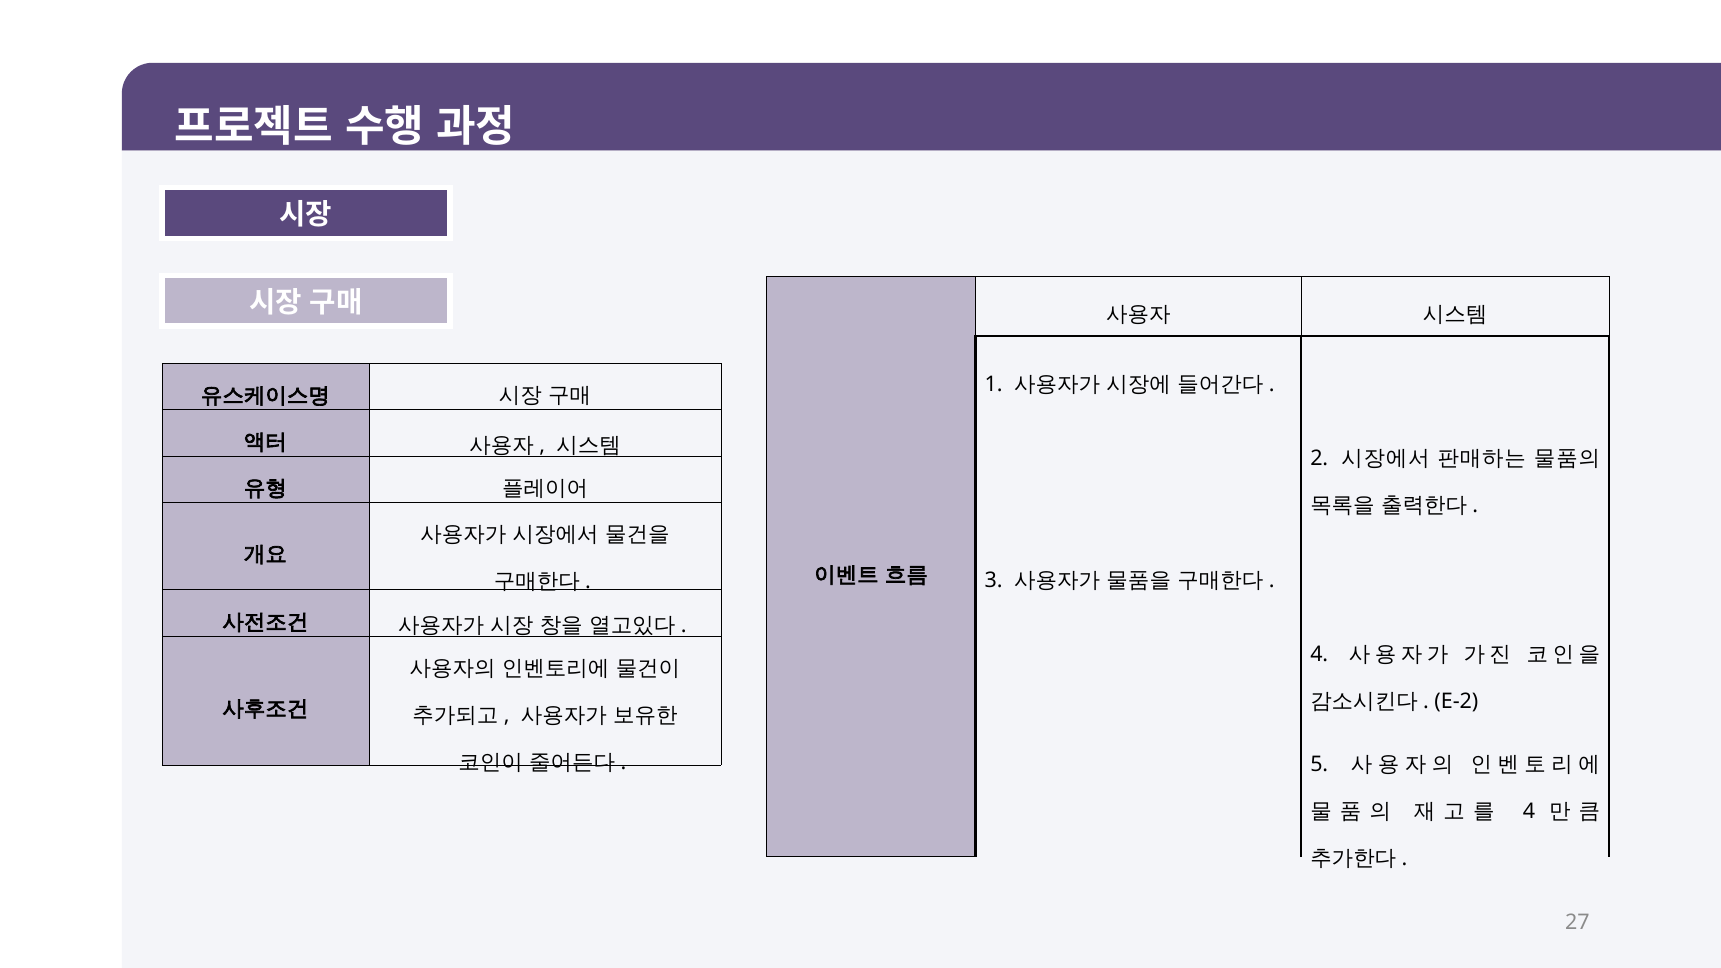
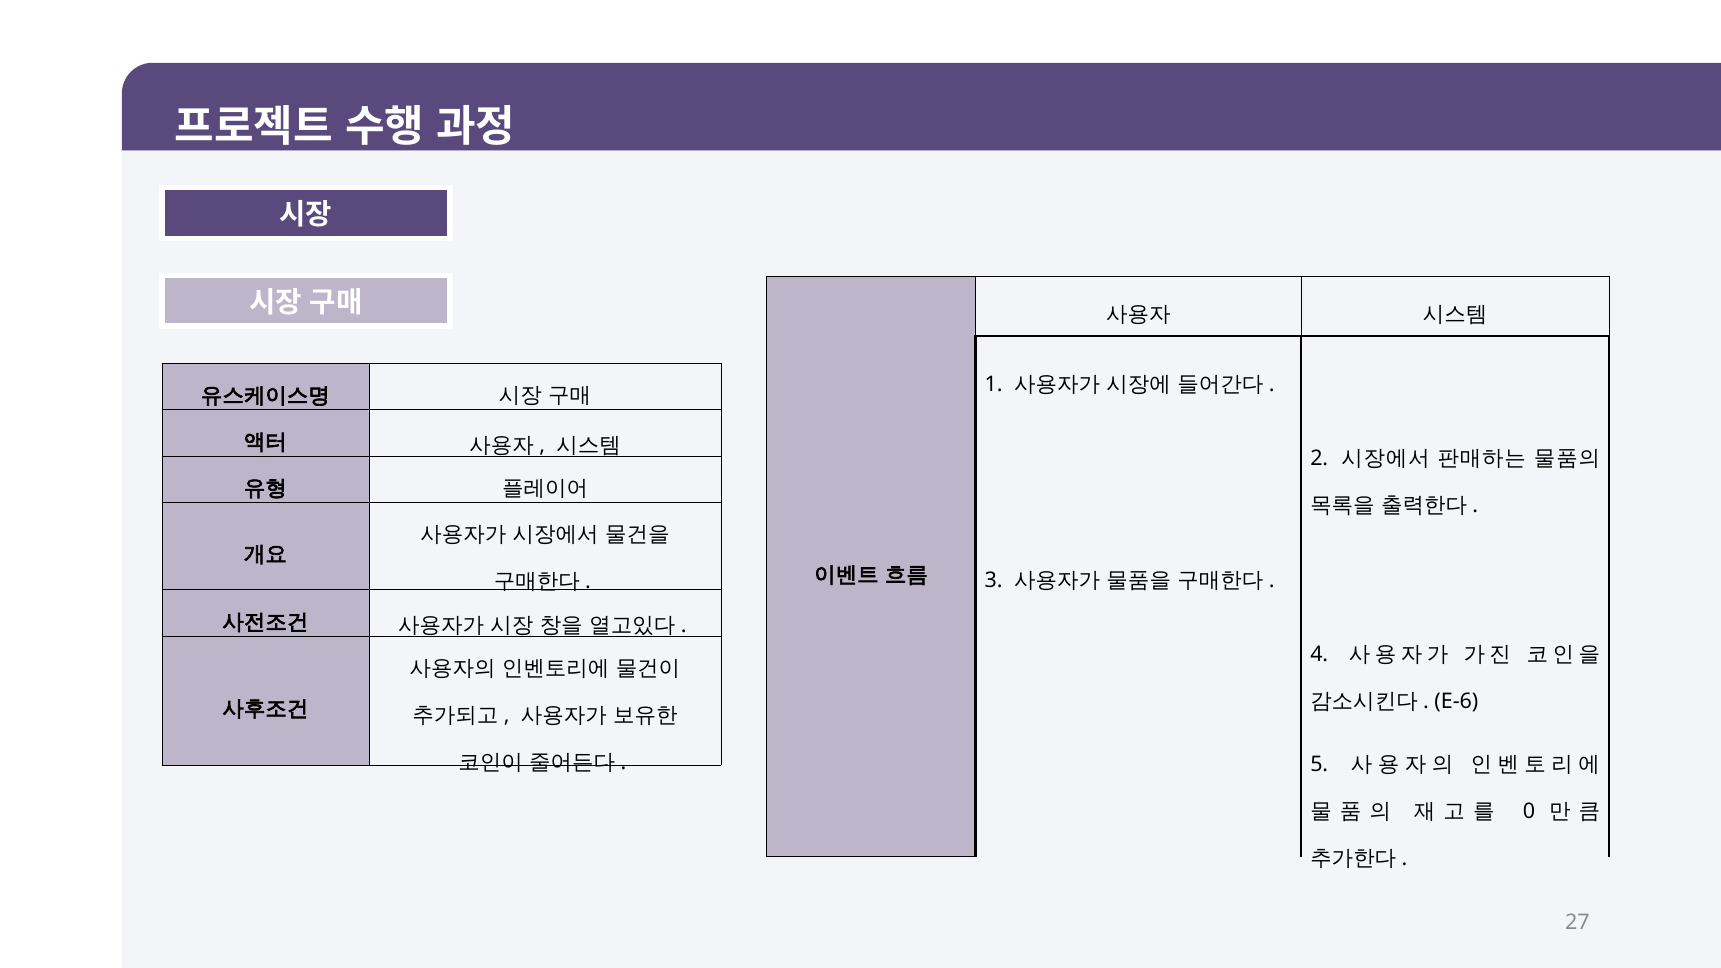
E-2: E-2 -> E-6
4 at (1529, 811): 4 -> 0
